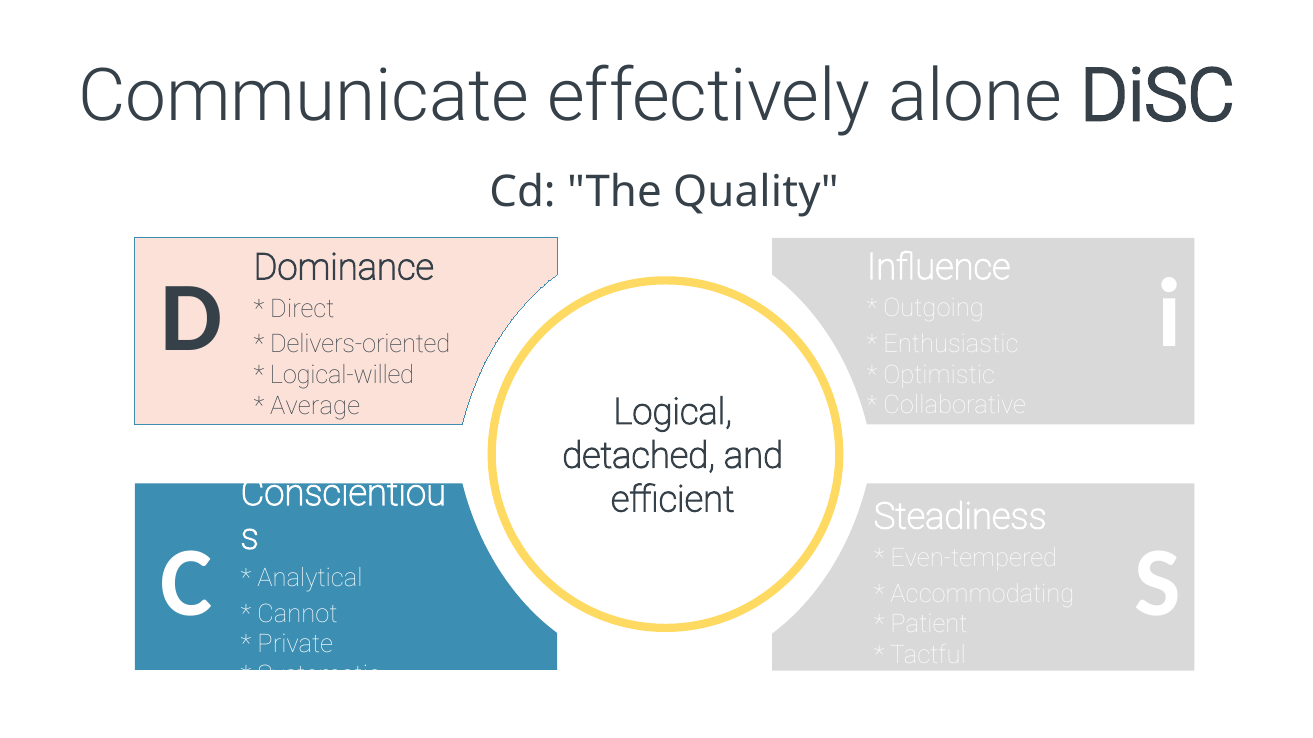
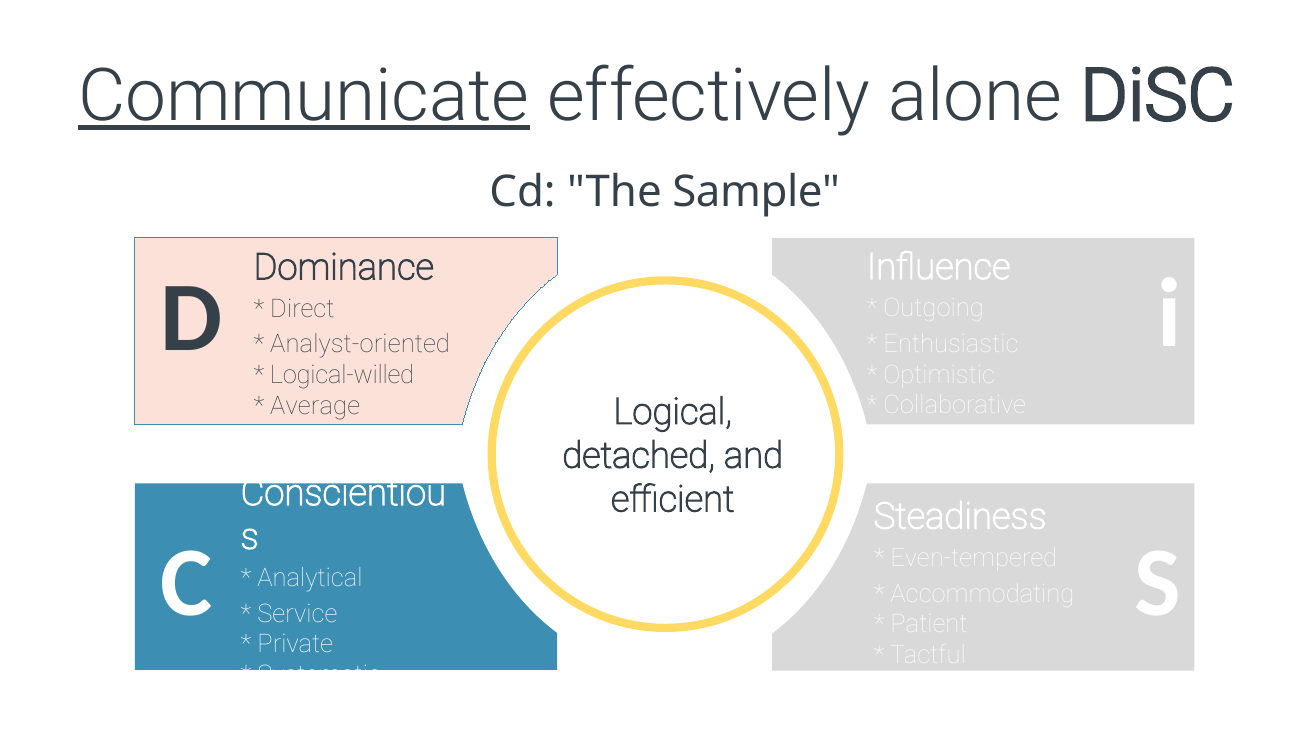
Communicate underline: none -> present
Quality: Quality -> Sample
Delivers-oriented: Delivers-oriented -> Analyst-oriented
Cannot: Cannot -> Service
